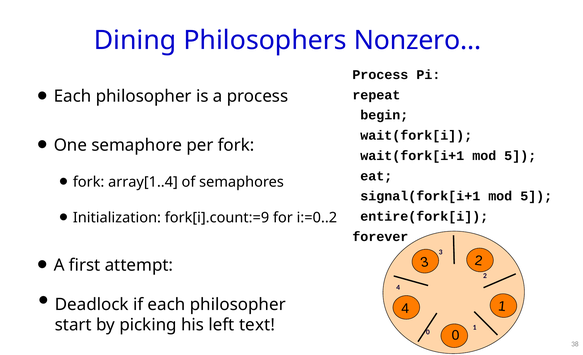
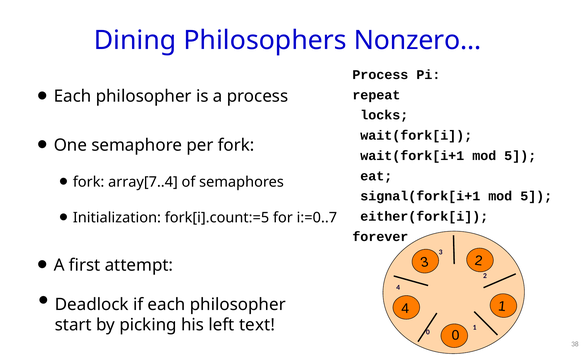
begin: begin -> locks
array[1..4: array[1..4 -> array[7..4
fork[i].count:=9: fork[i].count:=9 -> fork[i].count:=5
i:=0..2: i:=0..2 -> i:=0..7
entire(fork[i: entire(fork[i -> either(fork[i
